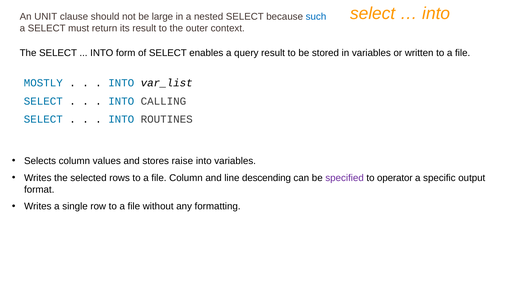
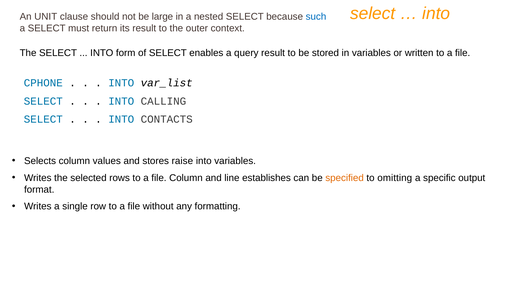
MOSTLY: MOSTLY -> CPHONE
ROUTINES: ROUTINES -> CONTACTS
descending: descending -> establishes
specified colour: purple -> orange
operator: operator -> omitting
